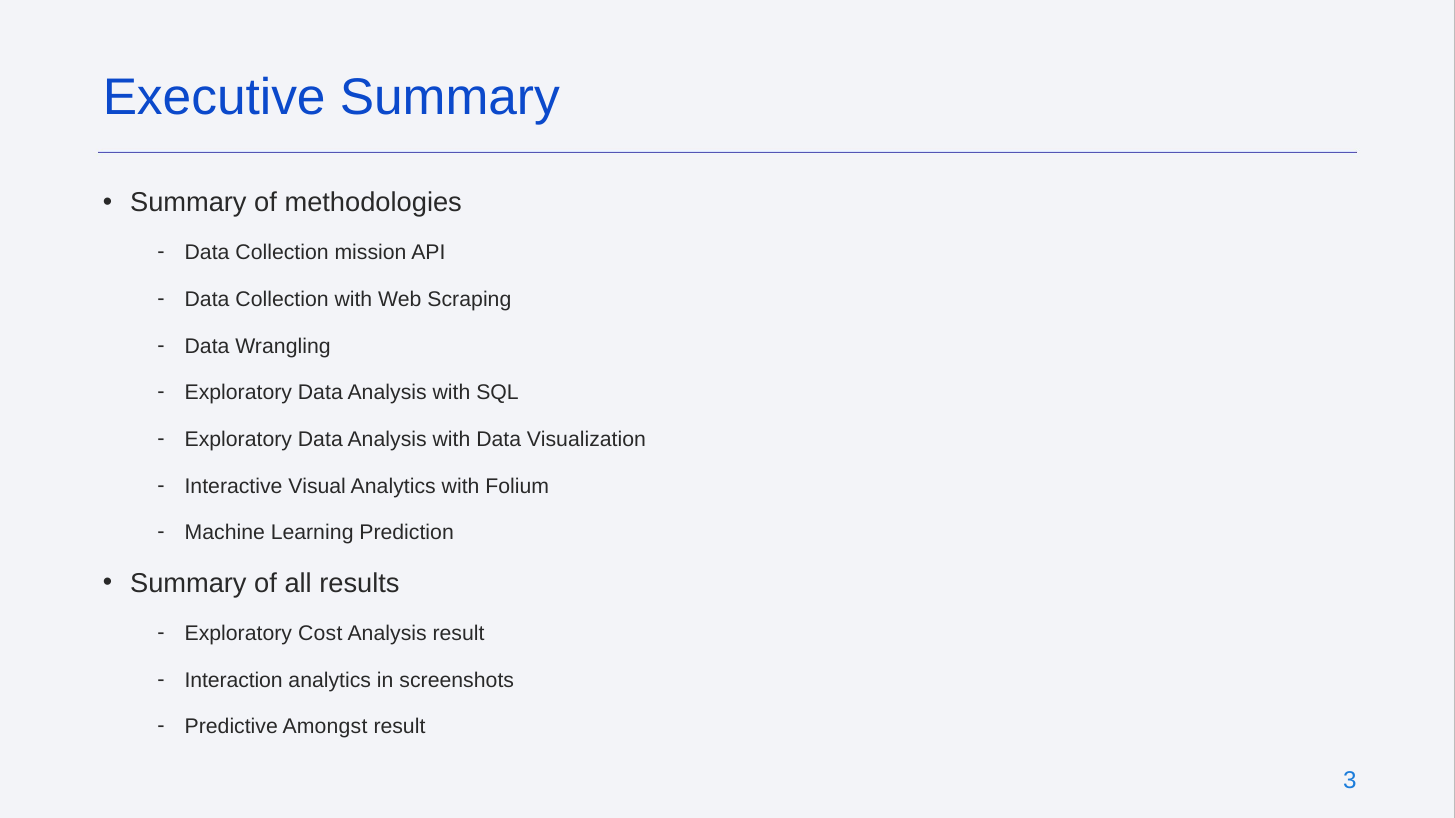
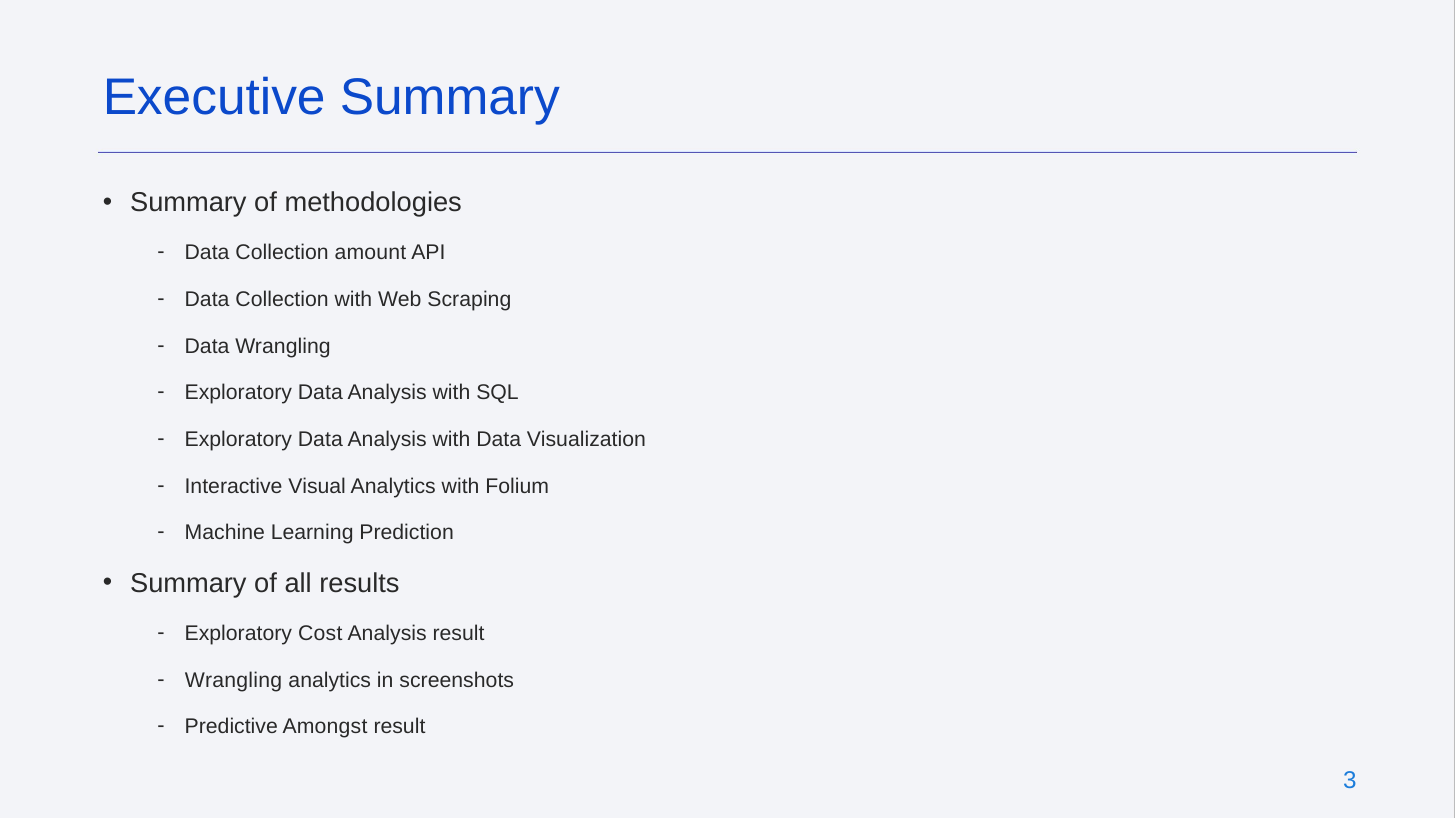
mission: mission -> amount
Interaction at (234, 680): Interaction -> Wrangling
